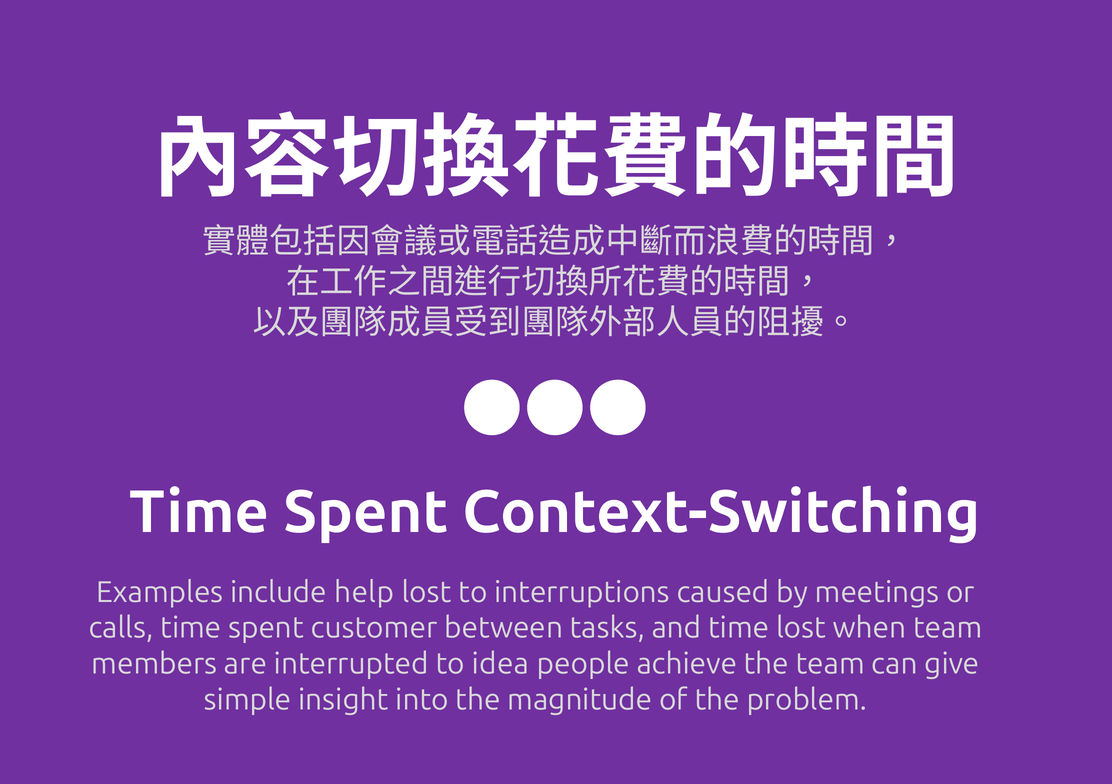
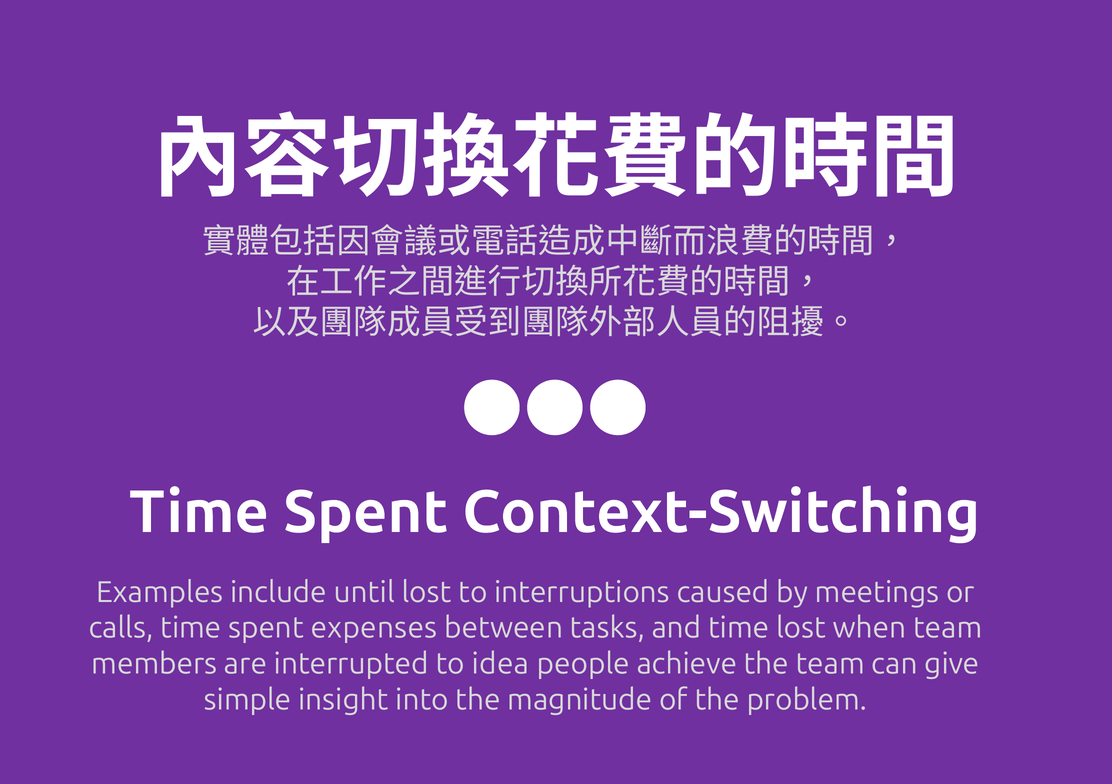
help: help -> until
customer: customer -> expenses
